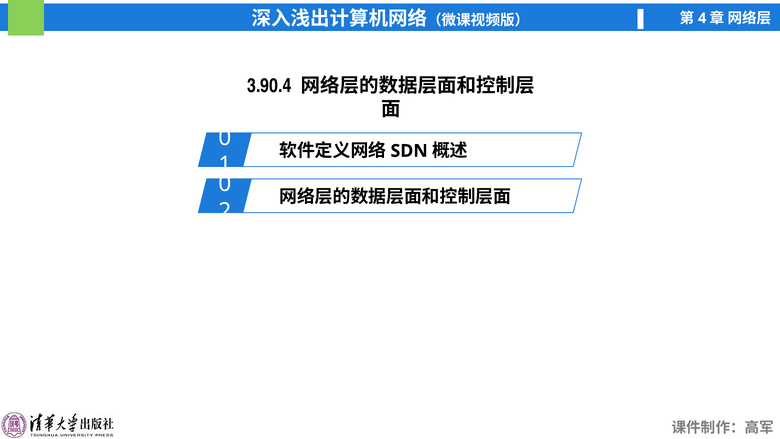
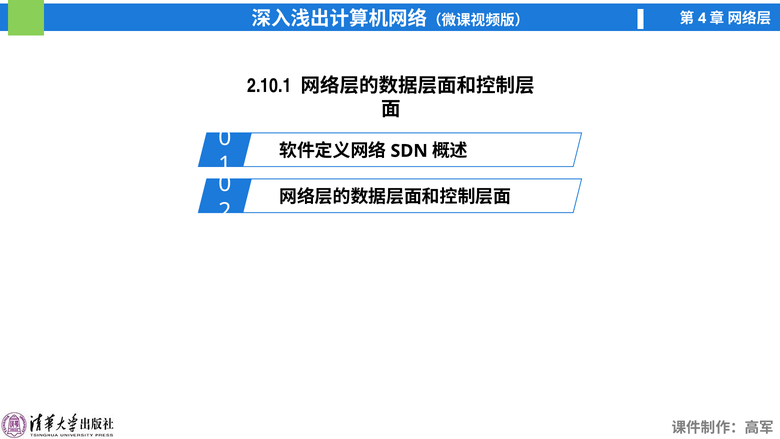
3.90.4: 3.90.4 -> 2.10.1
